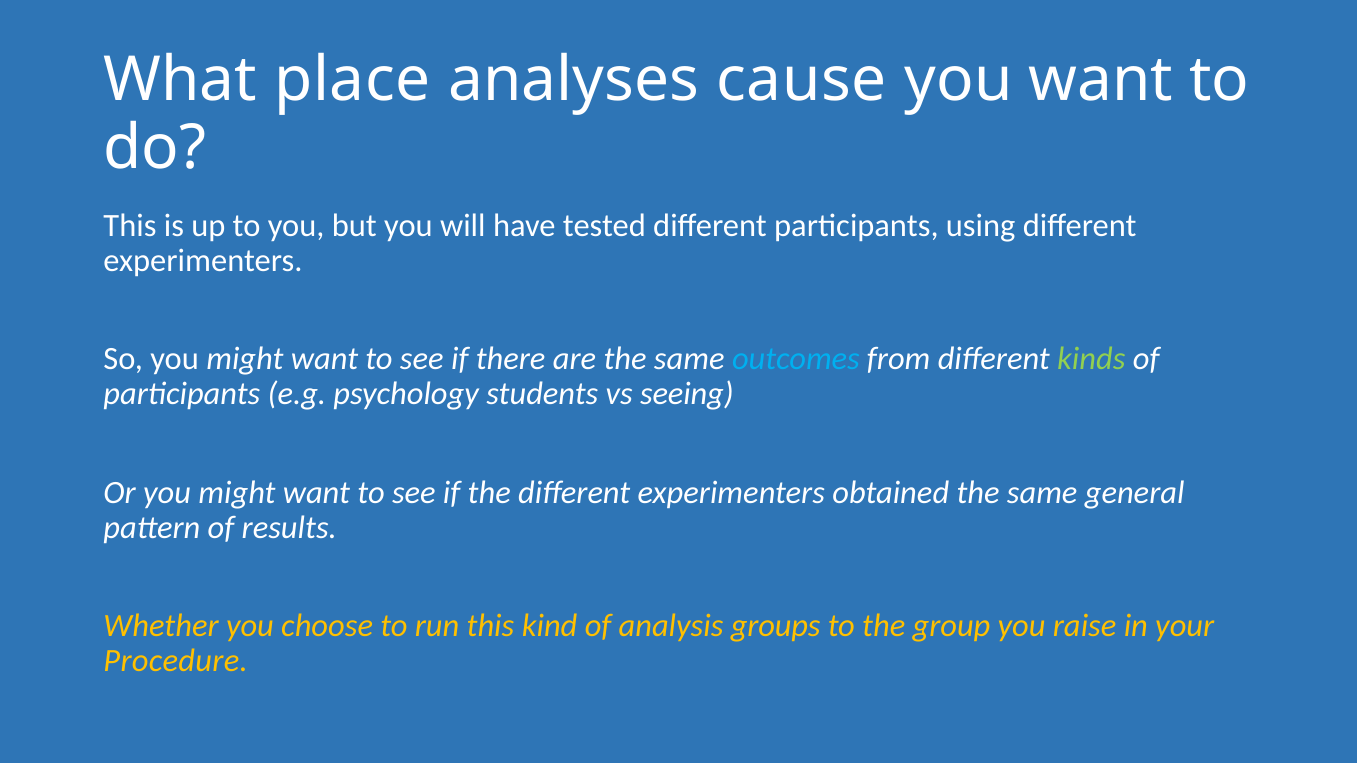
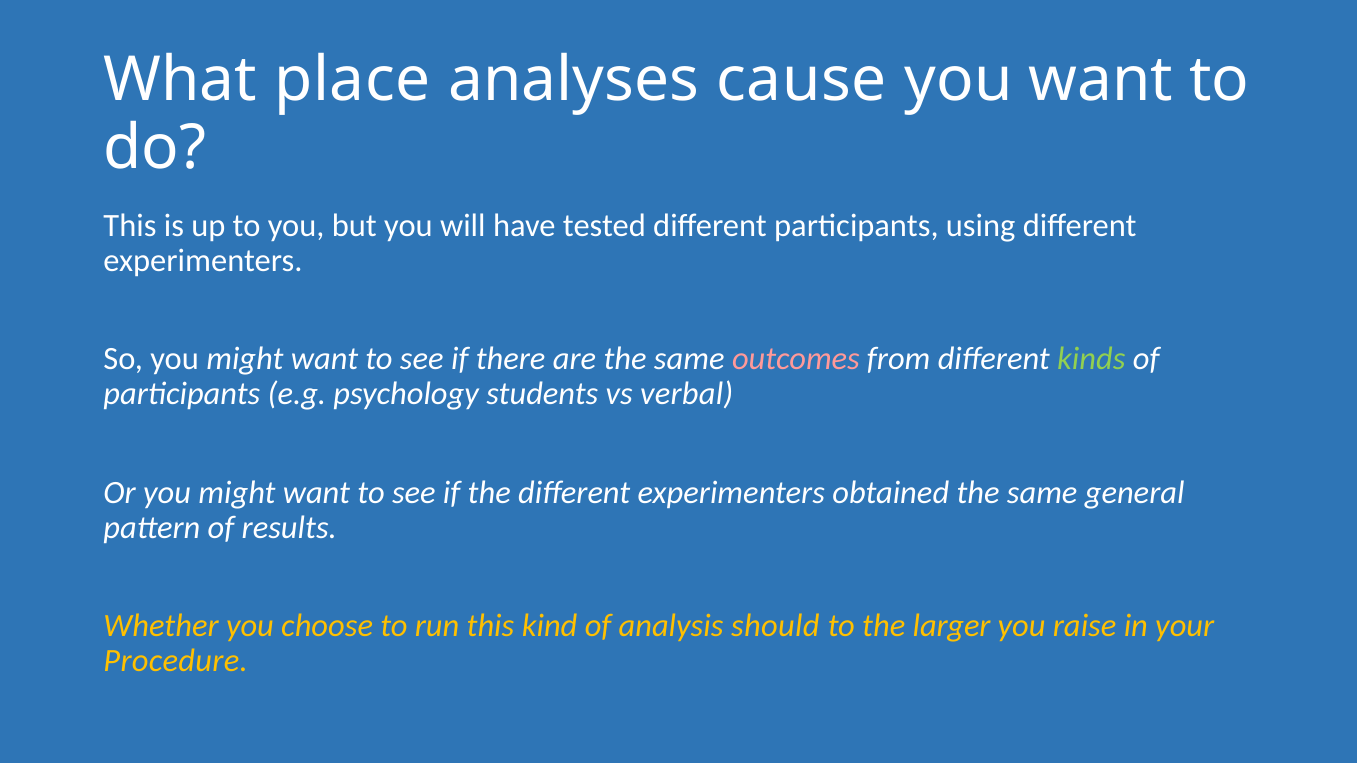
outcomes colour: light blue -> pink
seeing: seeing -> verbal
groups: groups -> should
group: group -> larger
